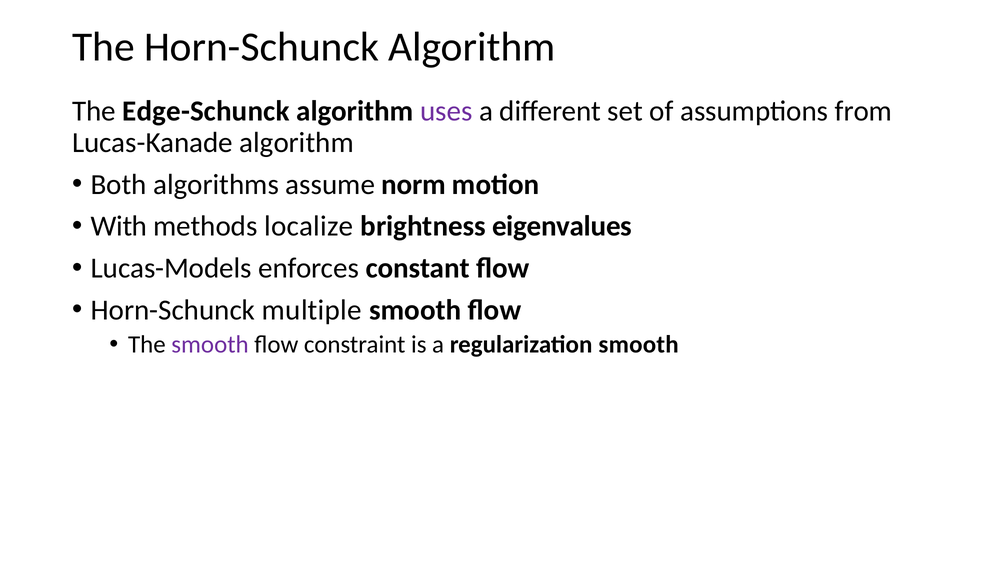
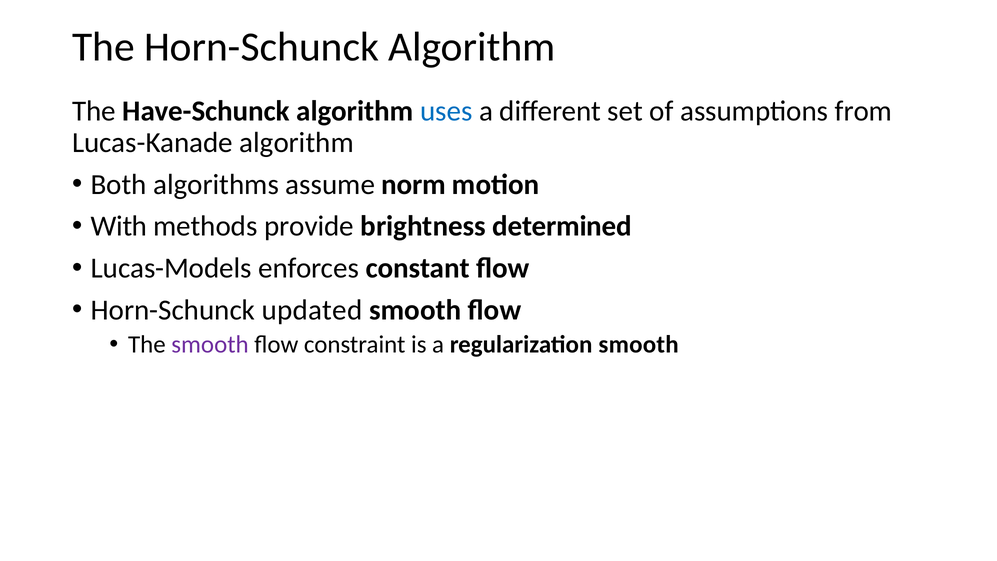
Edge-Schunck: Edge-Schunck -> Have-Schunck
uses colour: purple -> blue
localize: localize -> provide
eigenvalues: eigenvalues -> determined
multiple: multiple -> updated
